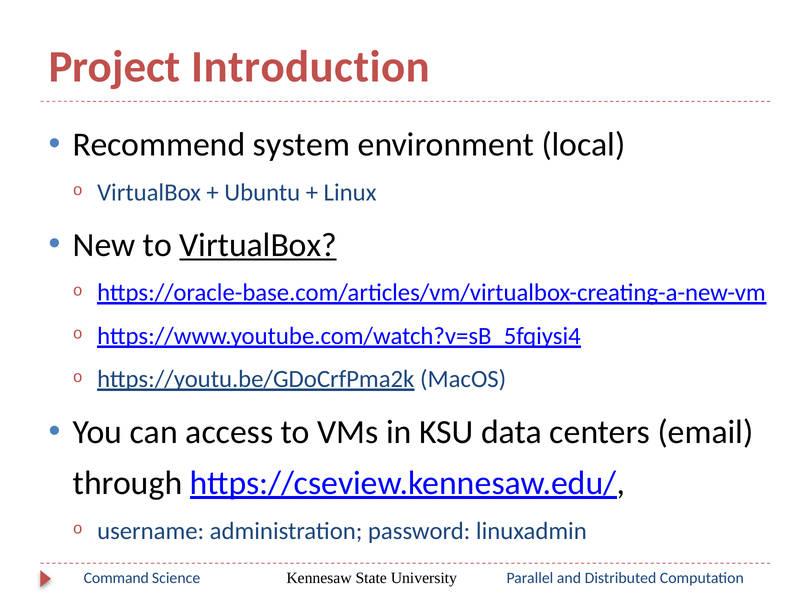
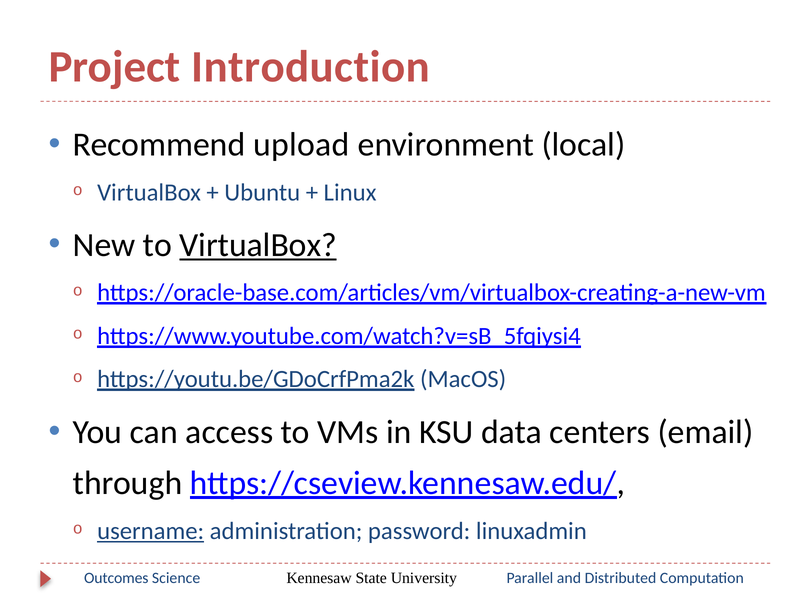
system: system -> upload
username underline: none -> present
Command: Command -> Outcomes
